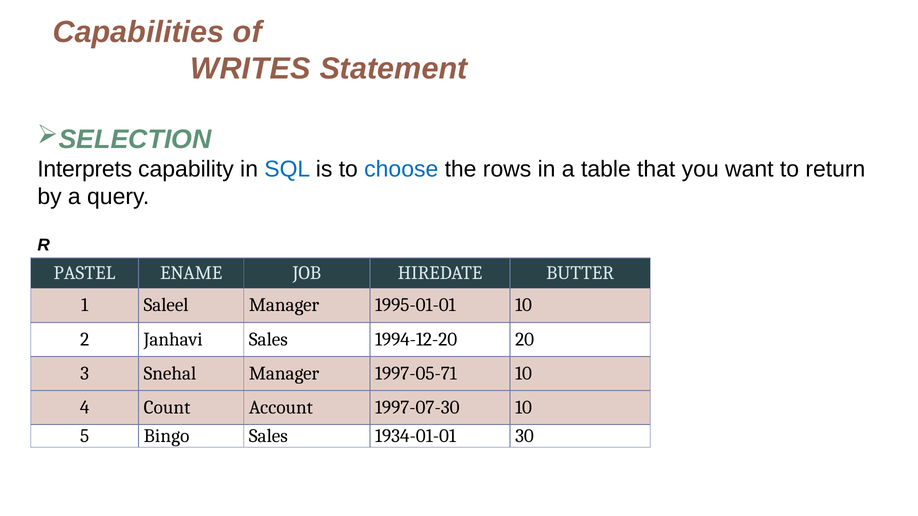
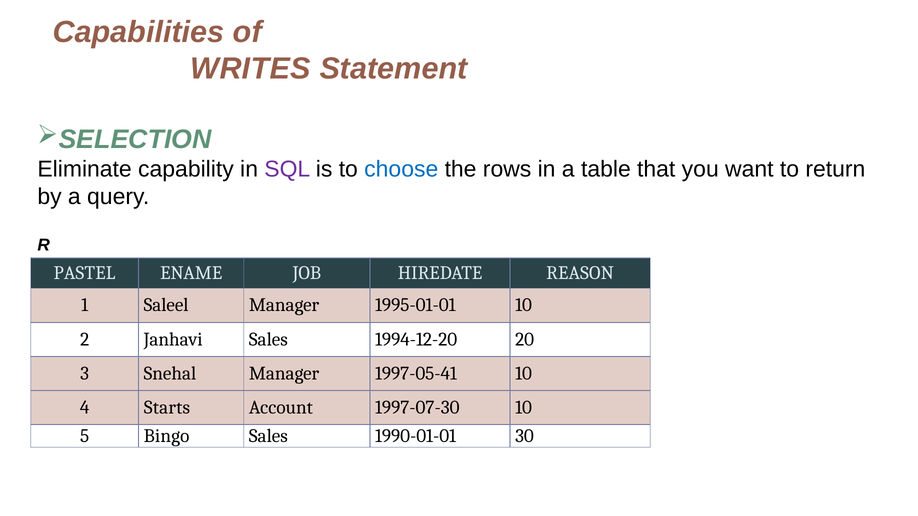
Interprets: Interprets -> Eliminate
SQL colour: blue -> purple
BUTTER: BUTTER -> REASON
1997-05-71: 1997-05-71 -> 1997-05-41
Count: Count -> Starts
1934-01-01: 1934-01-01 -> 1990-01-01
